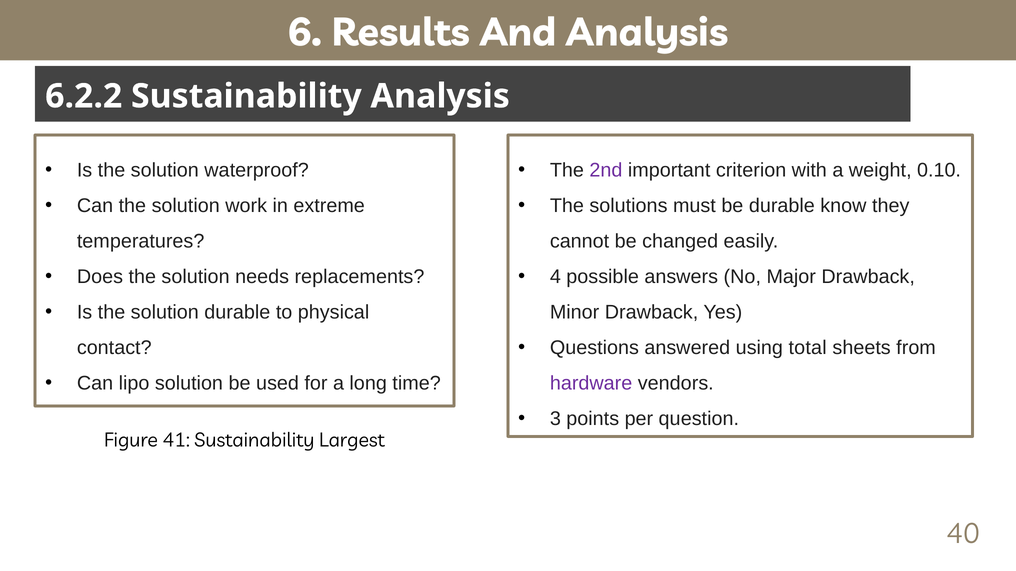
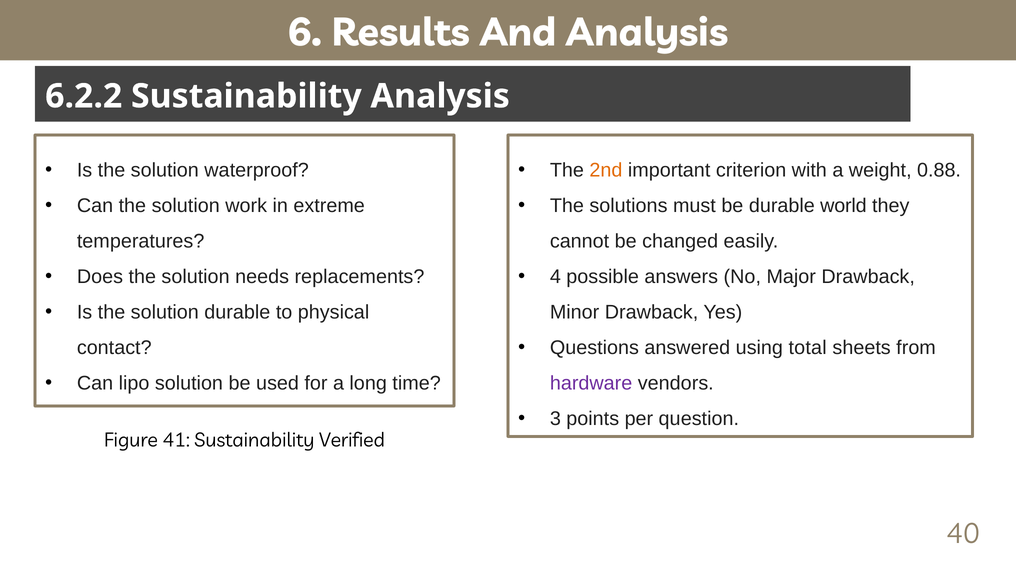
2nd colour: purple -> orange
0.10: 0.10 -> 0.88
know: know -> world
Largest: Largest -> Verified
